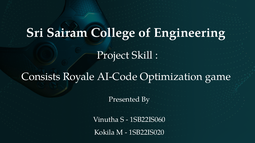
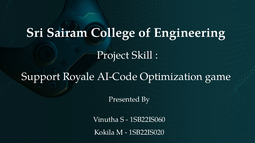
Consists: Consists -> Support
